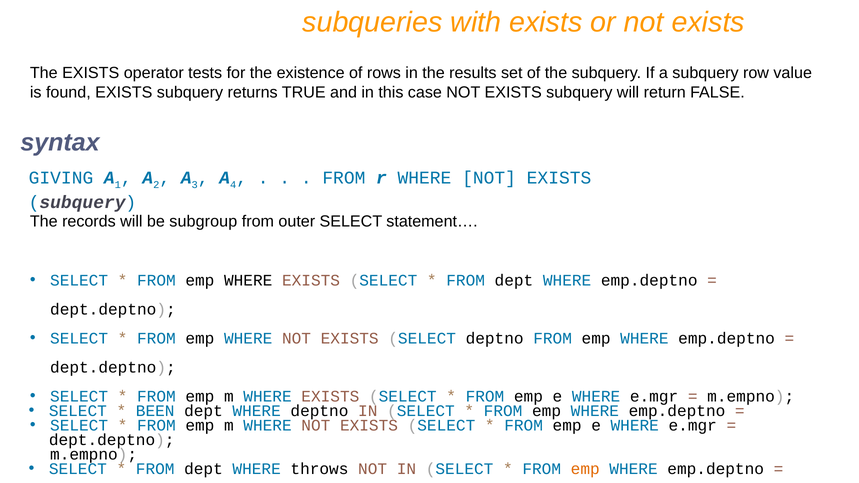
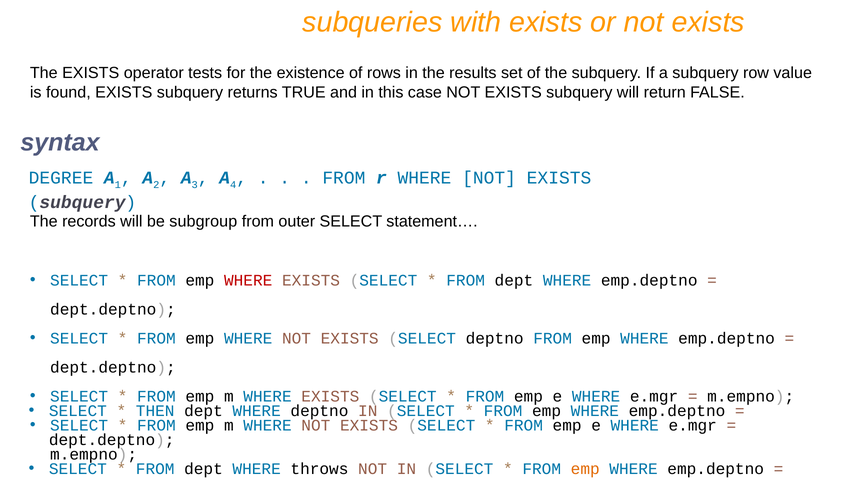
GIVING: GIVING -> DEGREE
WHERE at (248, 280) colour: black -> red
BEEN: BEEN -> THEN
